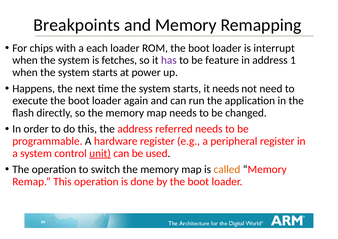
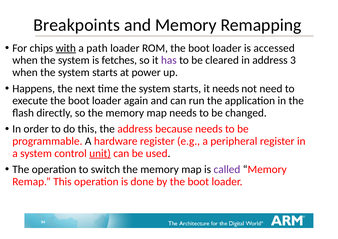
with underline: none -> present
each: each -> path
interrupt: interrupt -> accessed
feature: feature -> cleared
1: 1 -> 3
referred: referred -> because
called colour: orange -> purple
